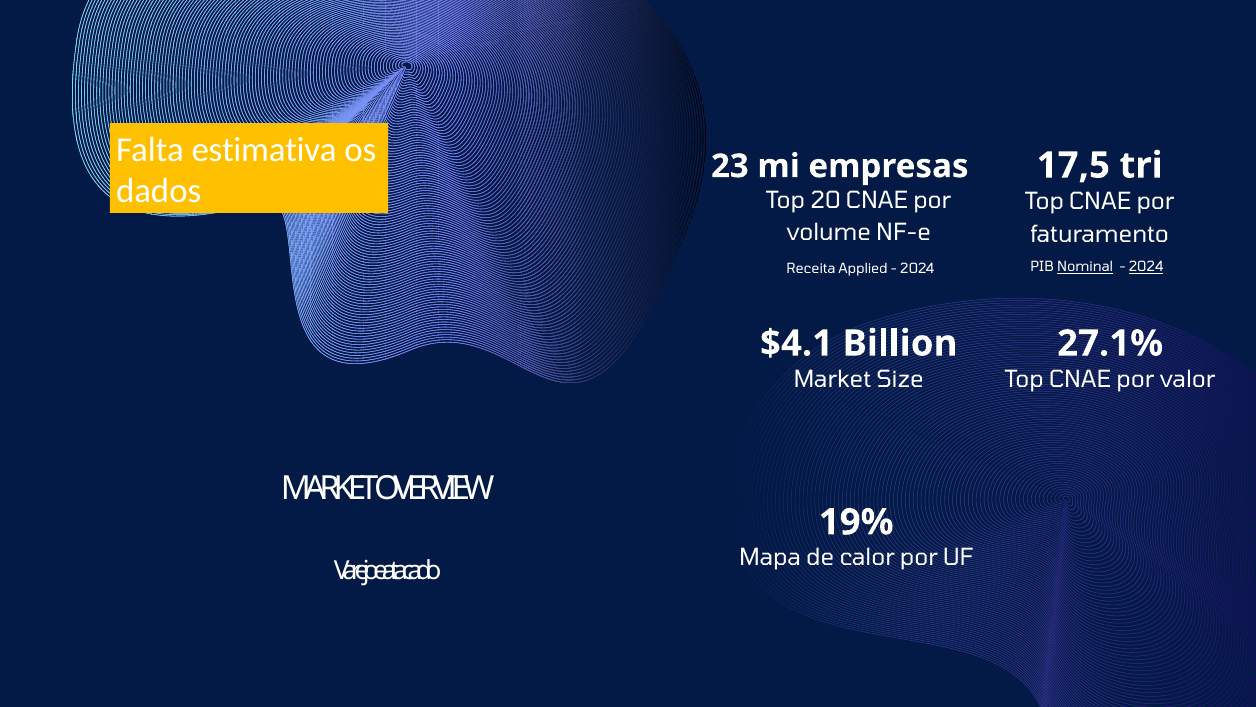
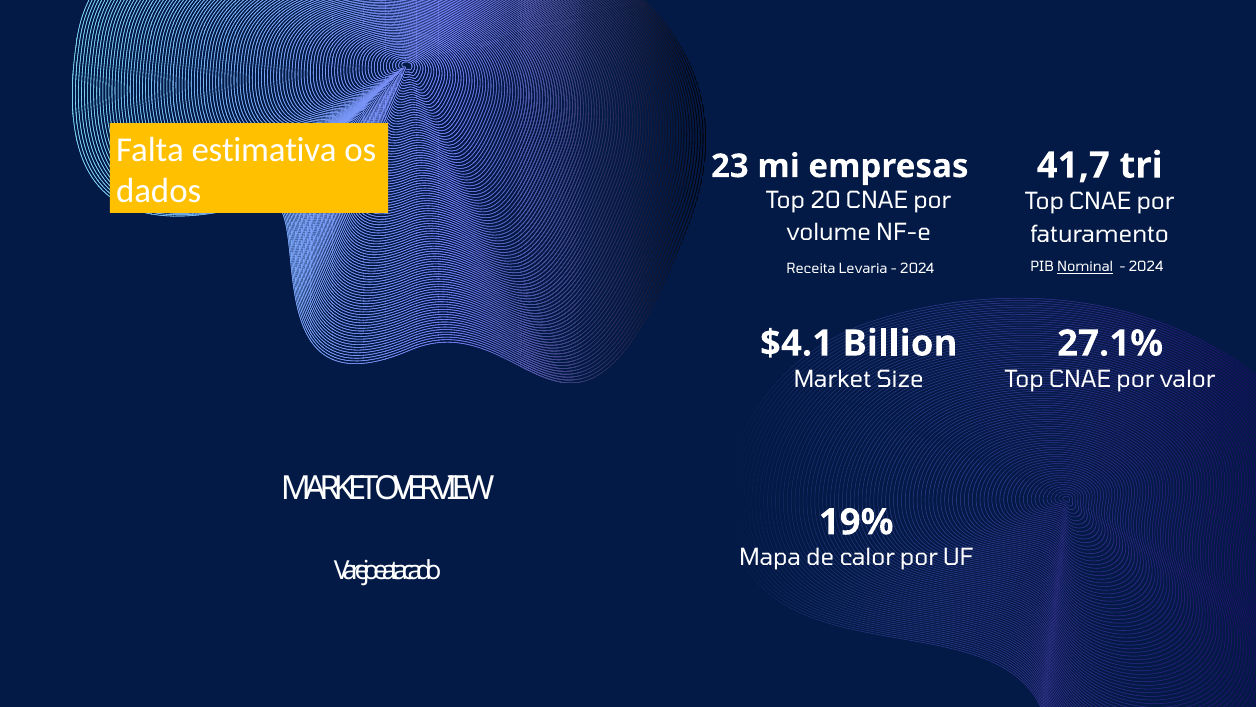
17,5: 17,5 -> 41,7
Applied: Applied -> Levaria
2024 at (1146, 267) underline: present -> none
